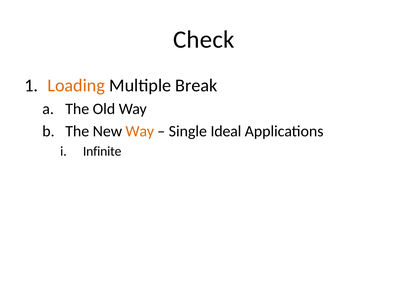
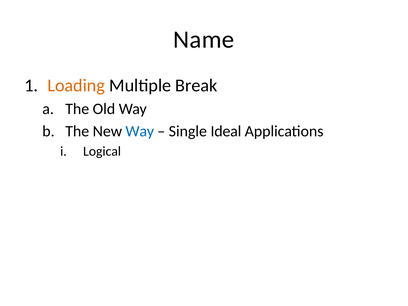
Check: Check -> Name
Way at (140, 131) colour: orange -> blue
Infinite: Infinite -> Logical
